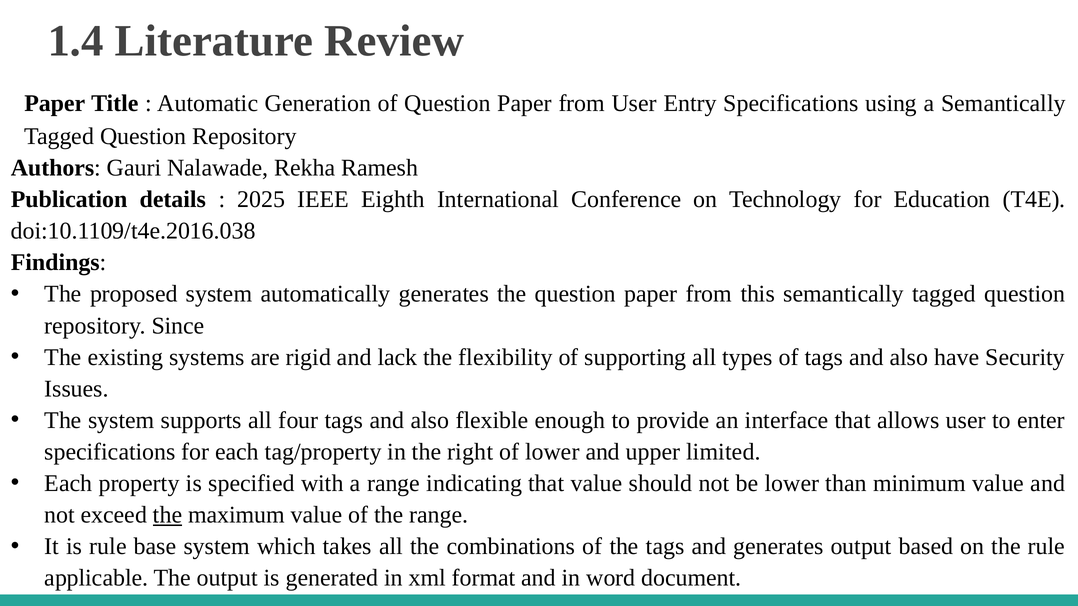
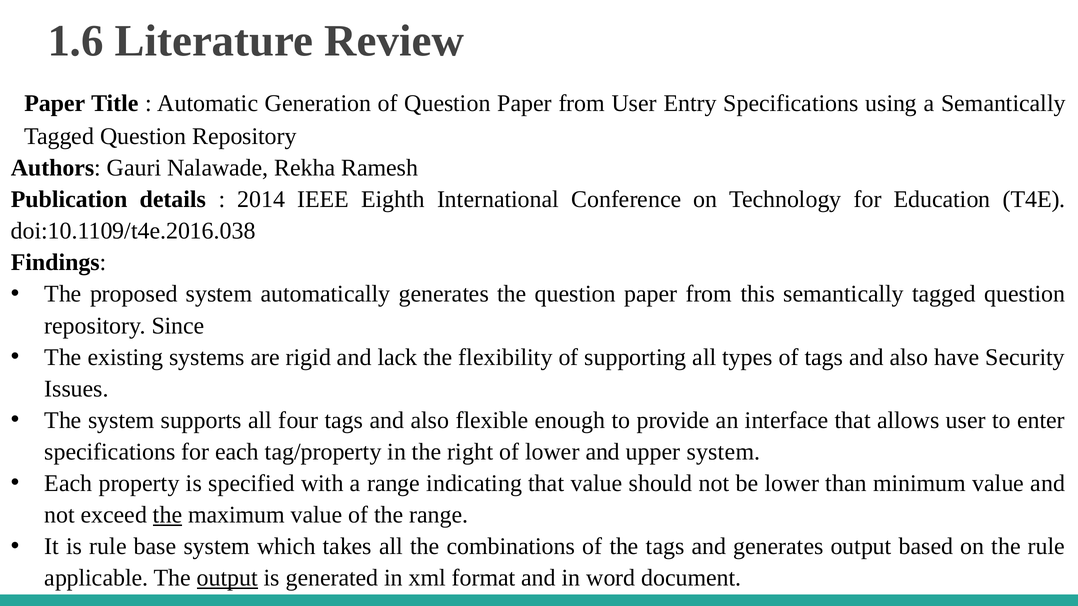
1.4: 1.4 -> 1.6
2025: 2025 -> 2014
upper limited: limited -> system
output at (227, 578) underline: none -> present
